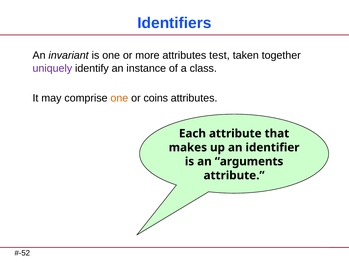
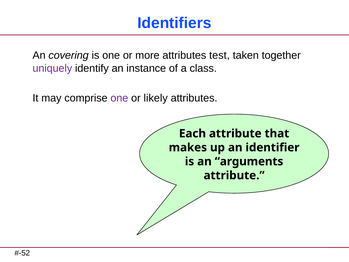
invariant: invariant -> covering
one at (119, 98) colour: orange -> purple
coins: coins -> likely
